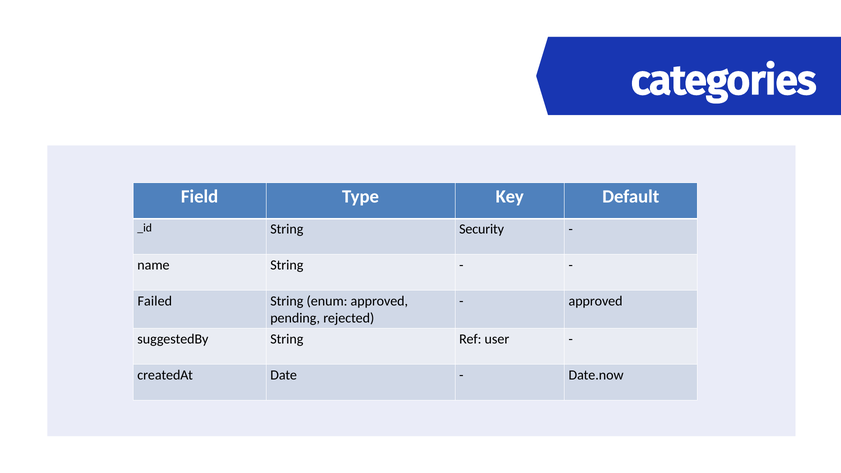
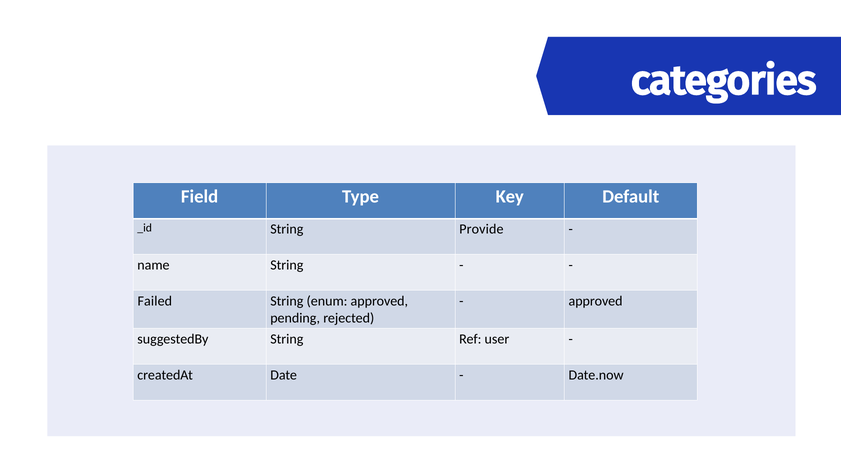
Security: Security -> Provide
